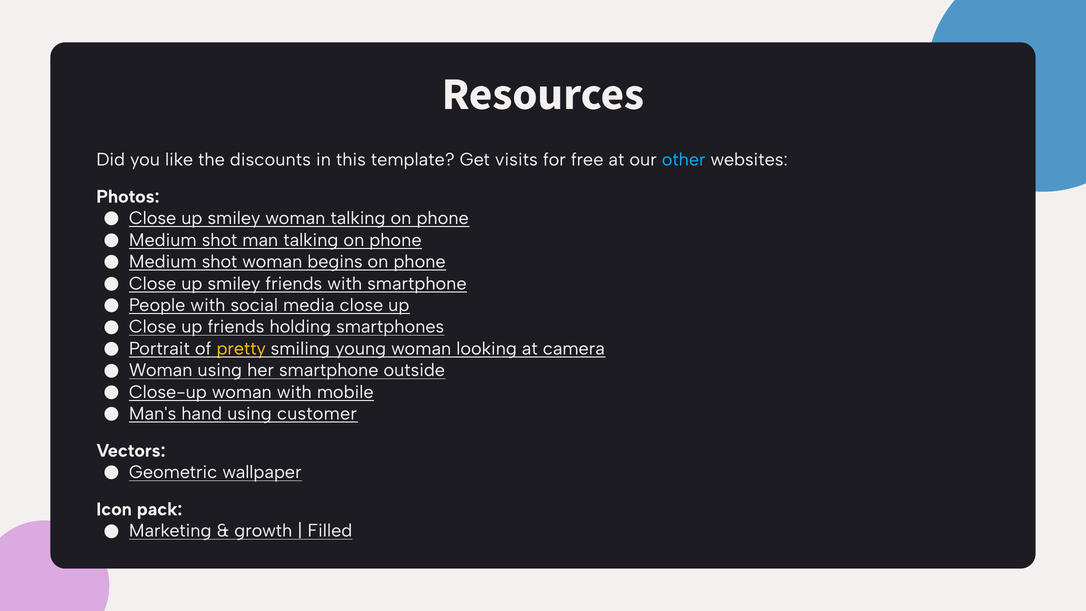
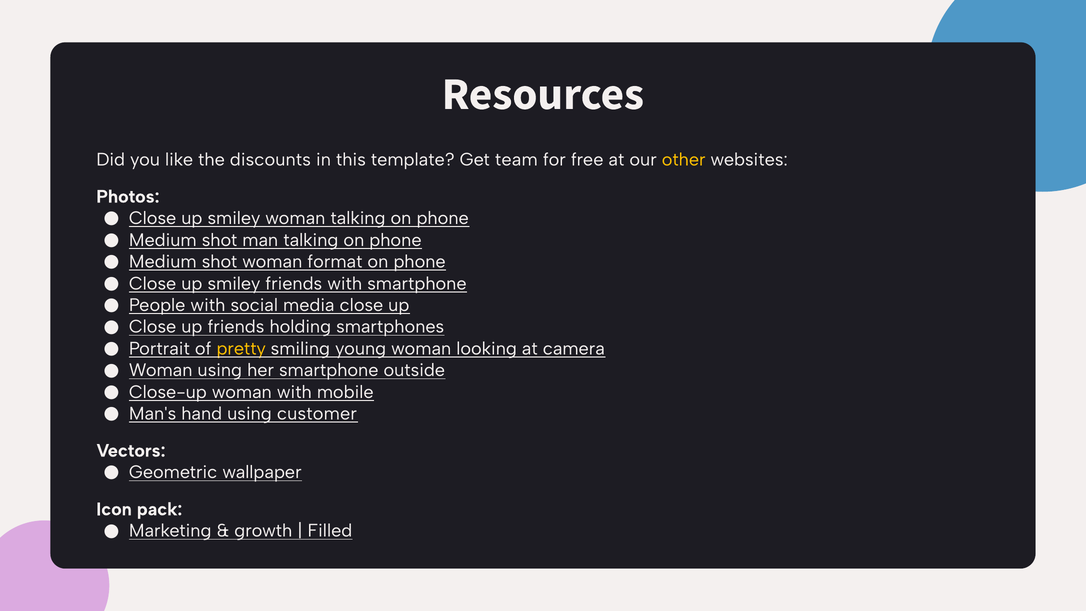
visits: visits -> team
other colour: light blue -> yellow
begins: begins -> format
